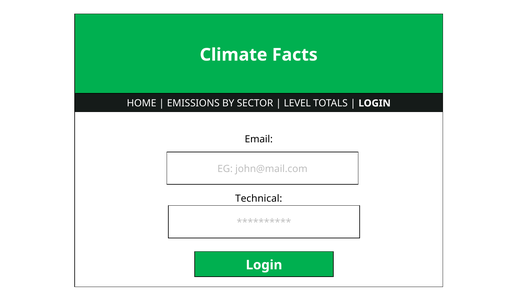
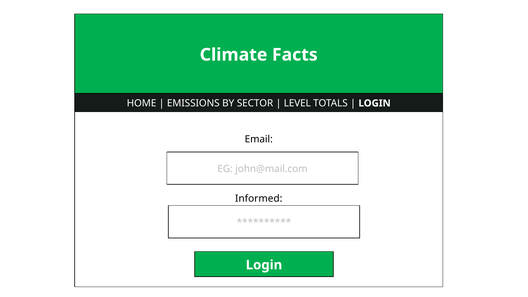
Technical: Technical -> Informed
